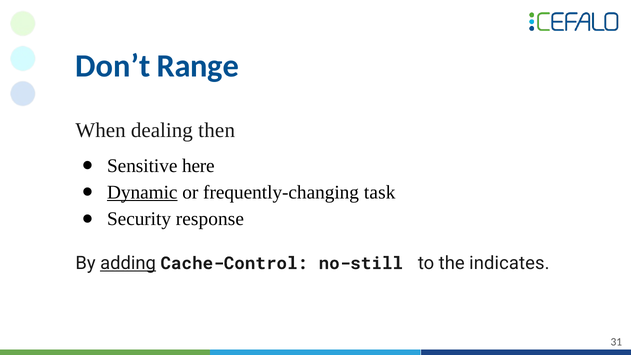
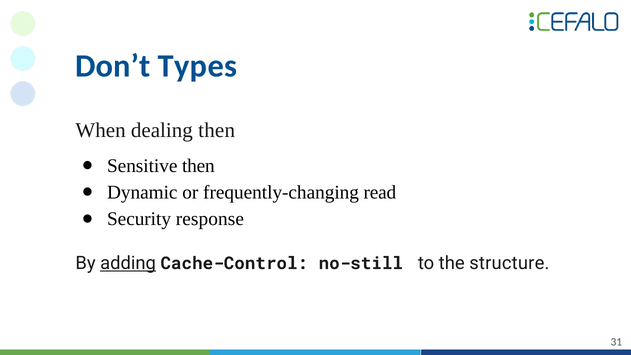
Range: Range -> Types
Sensitive here: here -> then
Dynamic underline: present -> none
task: task -> read
indicates: indicates -> structure
